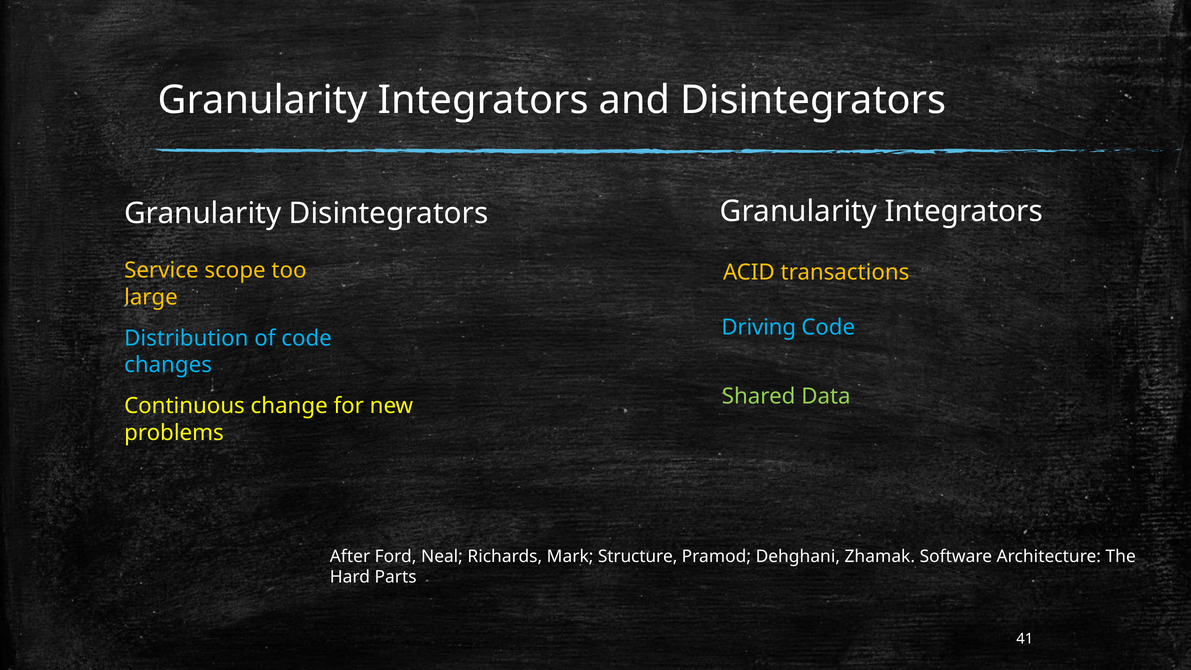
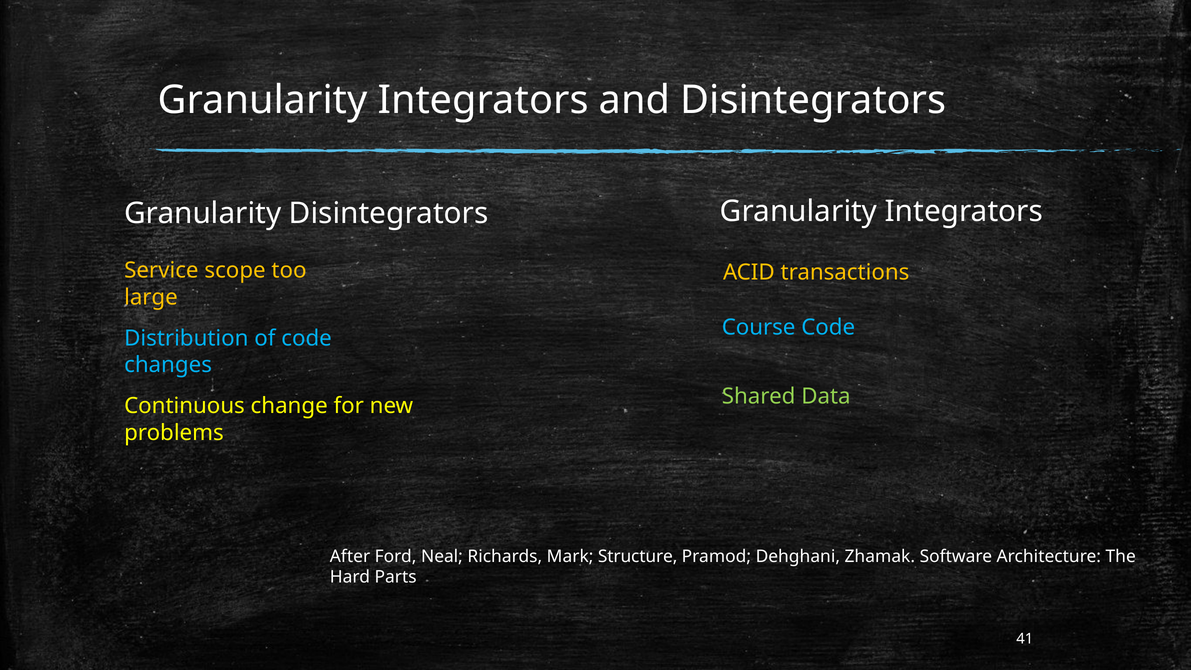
Driving: Driving -> Course
